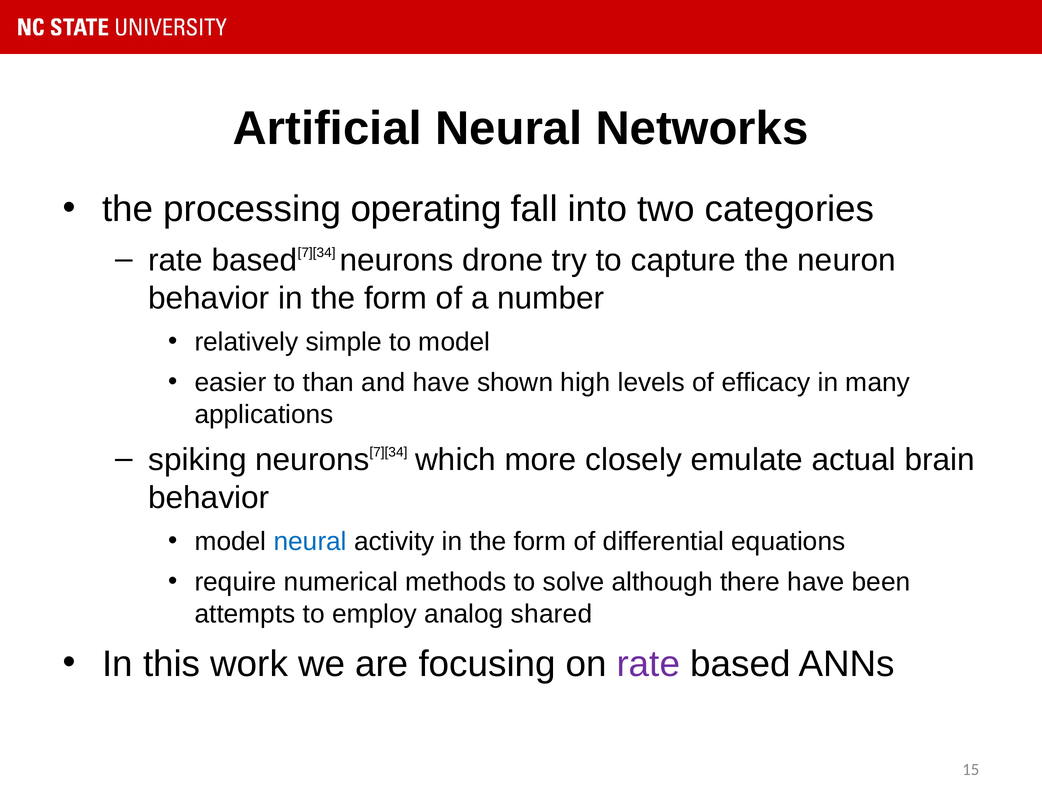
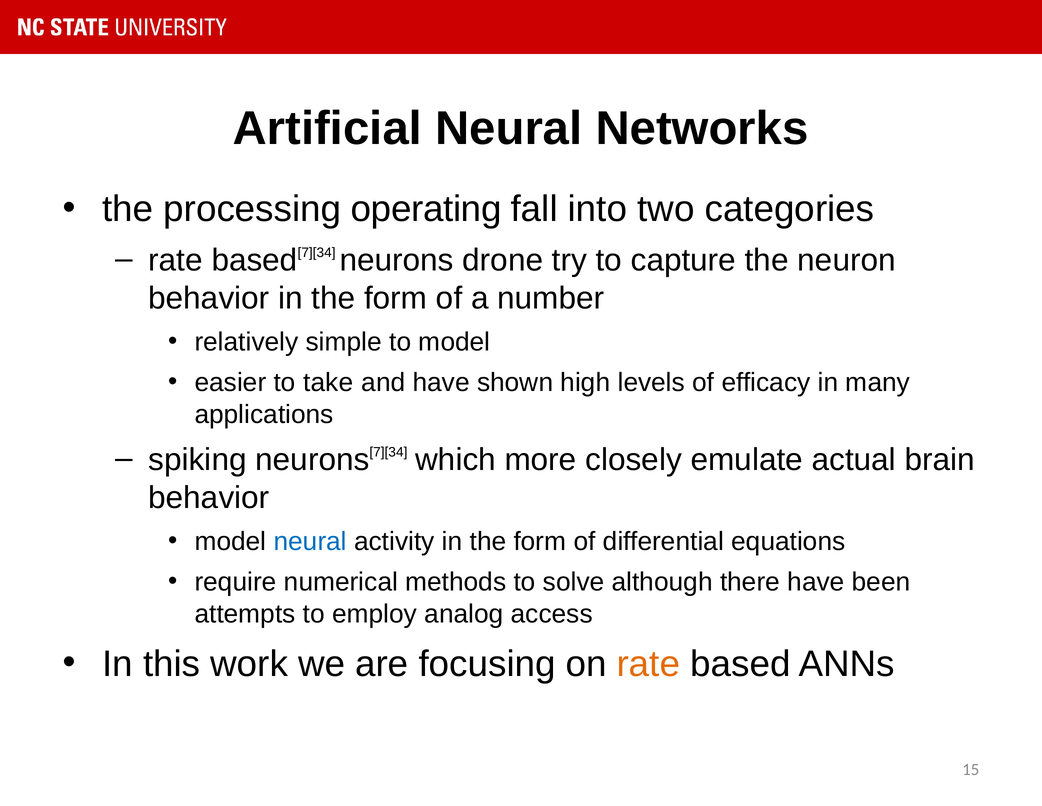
than: than -> take
shared: shared -> access
rate at (648, 663) colour: purple -> orange
